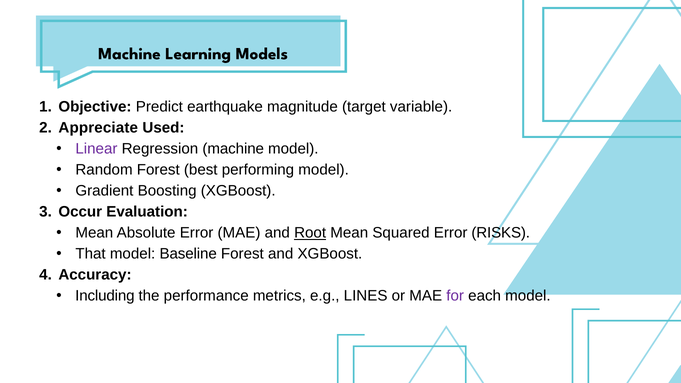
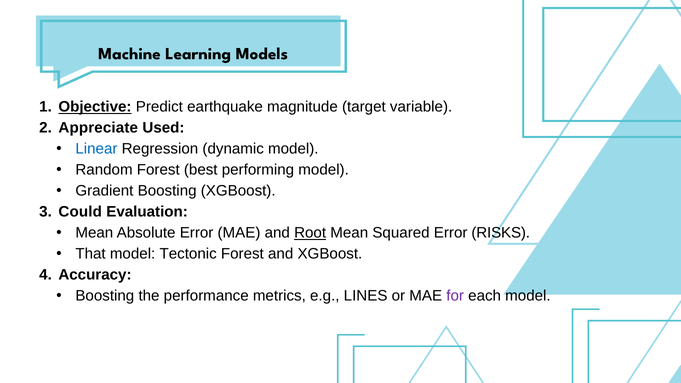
Objective underline: none -> present
Linear colour: purple -> blue
Regression machine: machine -> dynamic
Occur: Occur -> Could
Baseline: Baseline -> Tectonic
Including at (105, 296): Including -> Boosting
